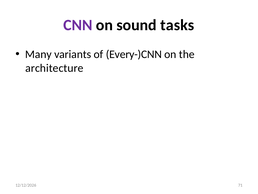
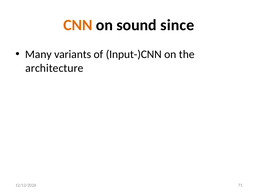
CNN colour: purple -> orange
tasks: tasks -> since
Every-)CNN: Every-)CNN -> Input-)CNN
